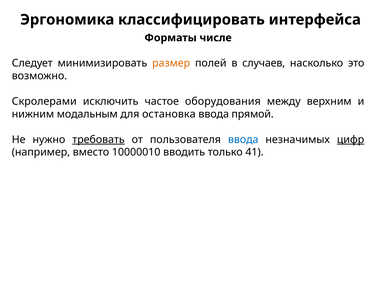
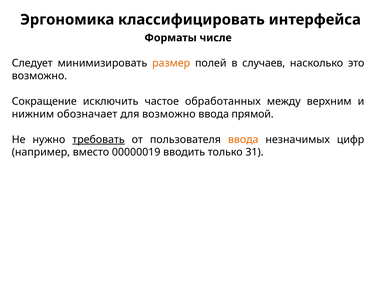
Скролерами: Скролерами -> Сокращение
оборудования: оборудования -> обработанных
модальным: модальным -> обозначает
для остановка: остановка -> возможно
ввода at (243, 139) colour: blue -> orange
цифр underline: present -> none
10000010: 10000010 -> 00000019
41: 41 -> 31
